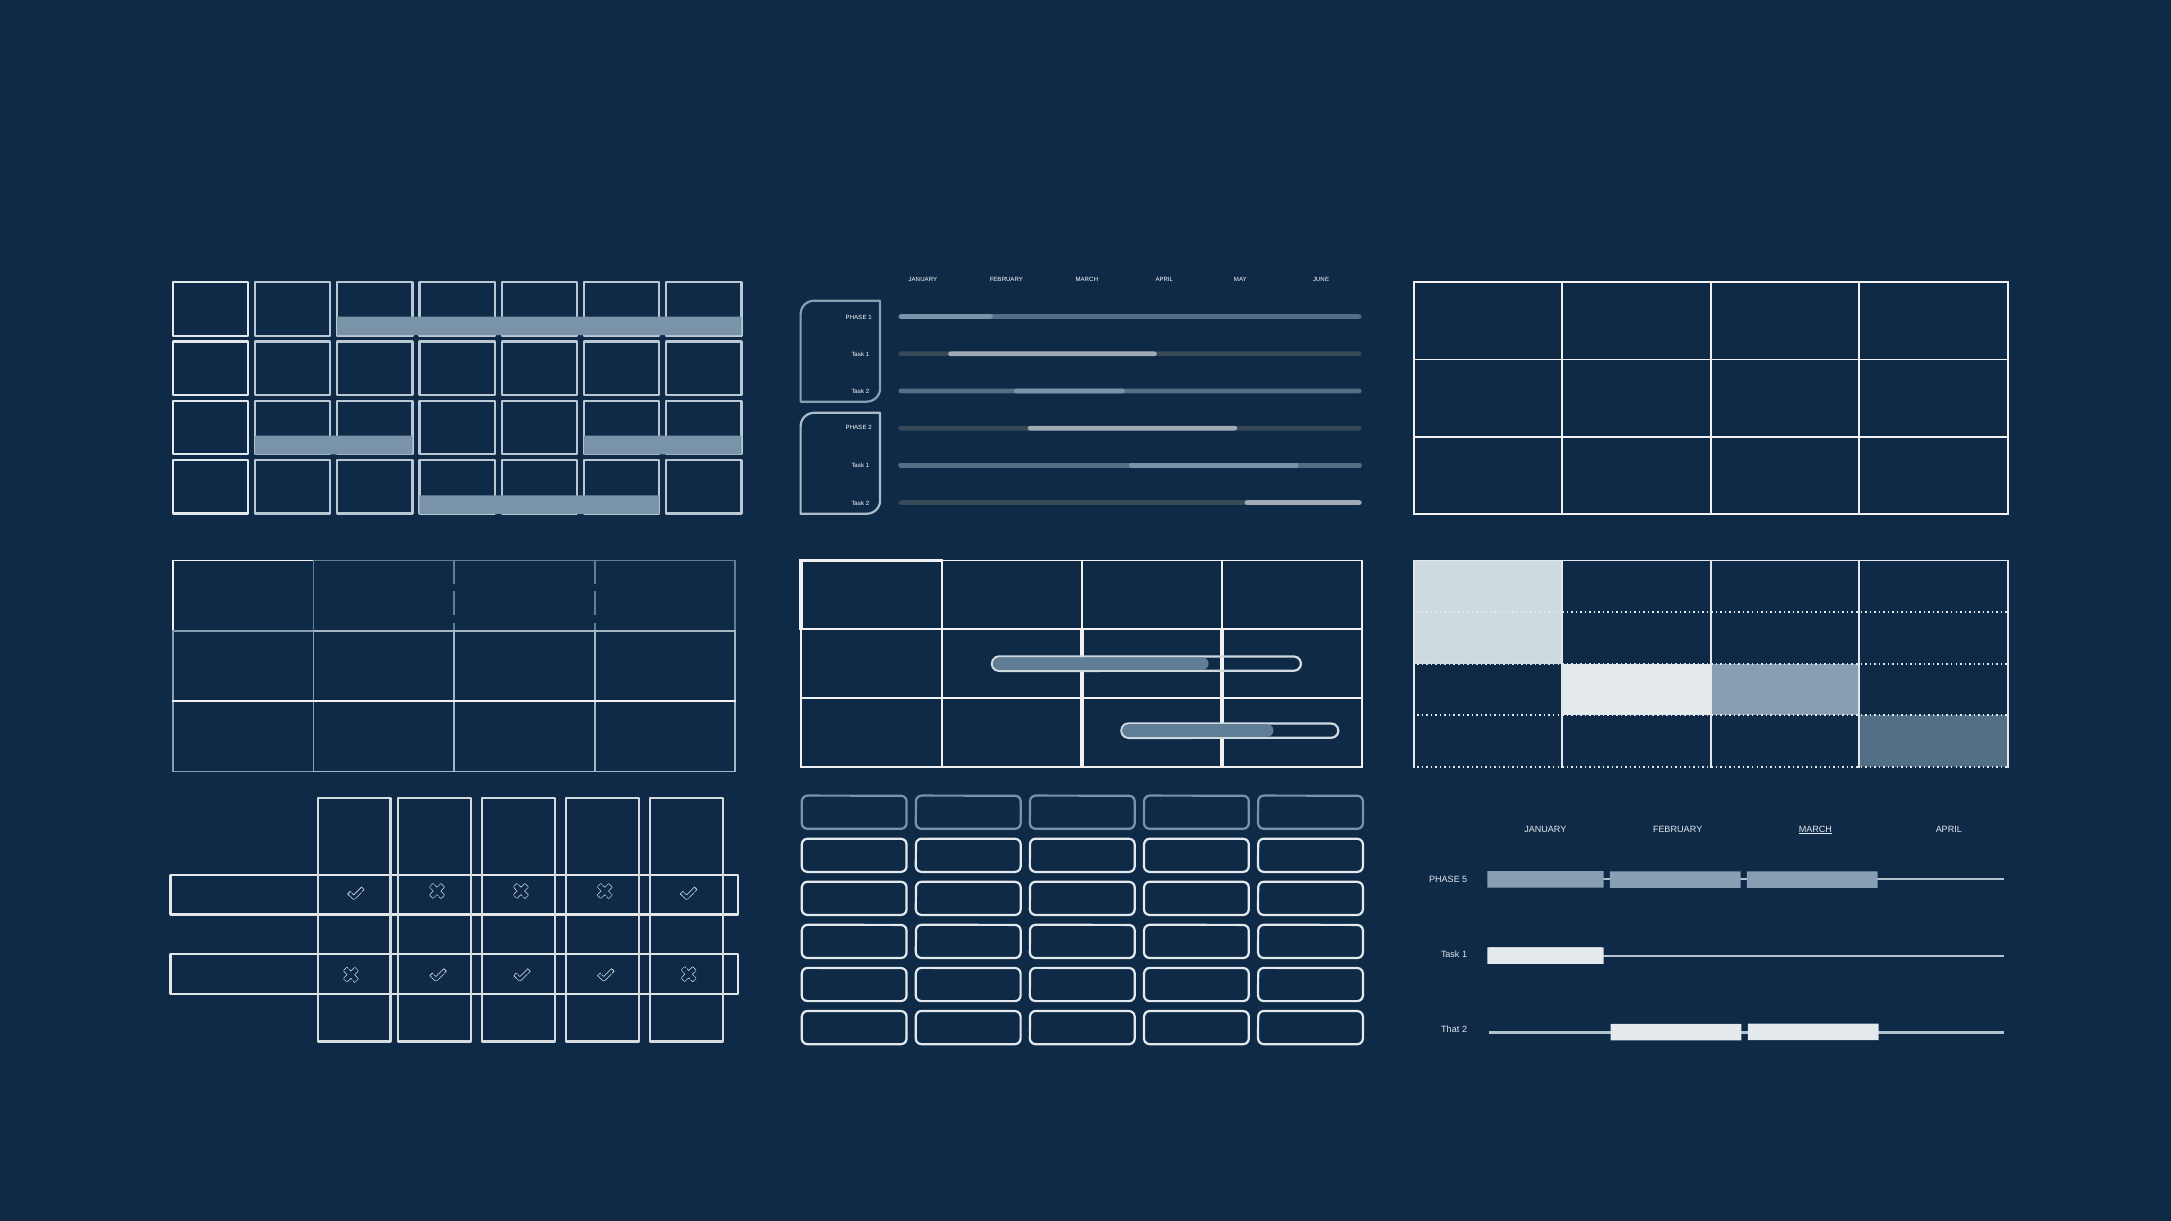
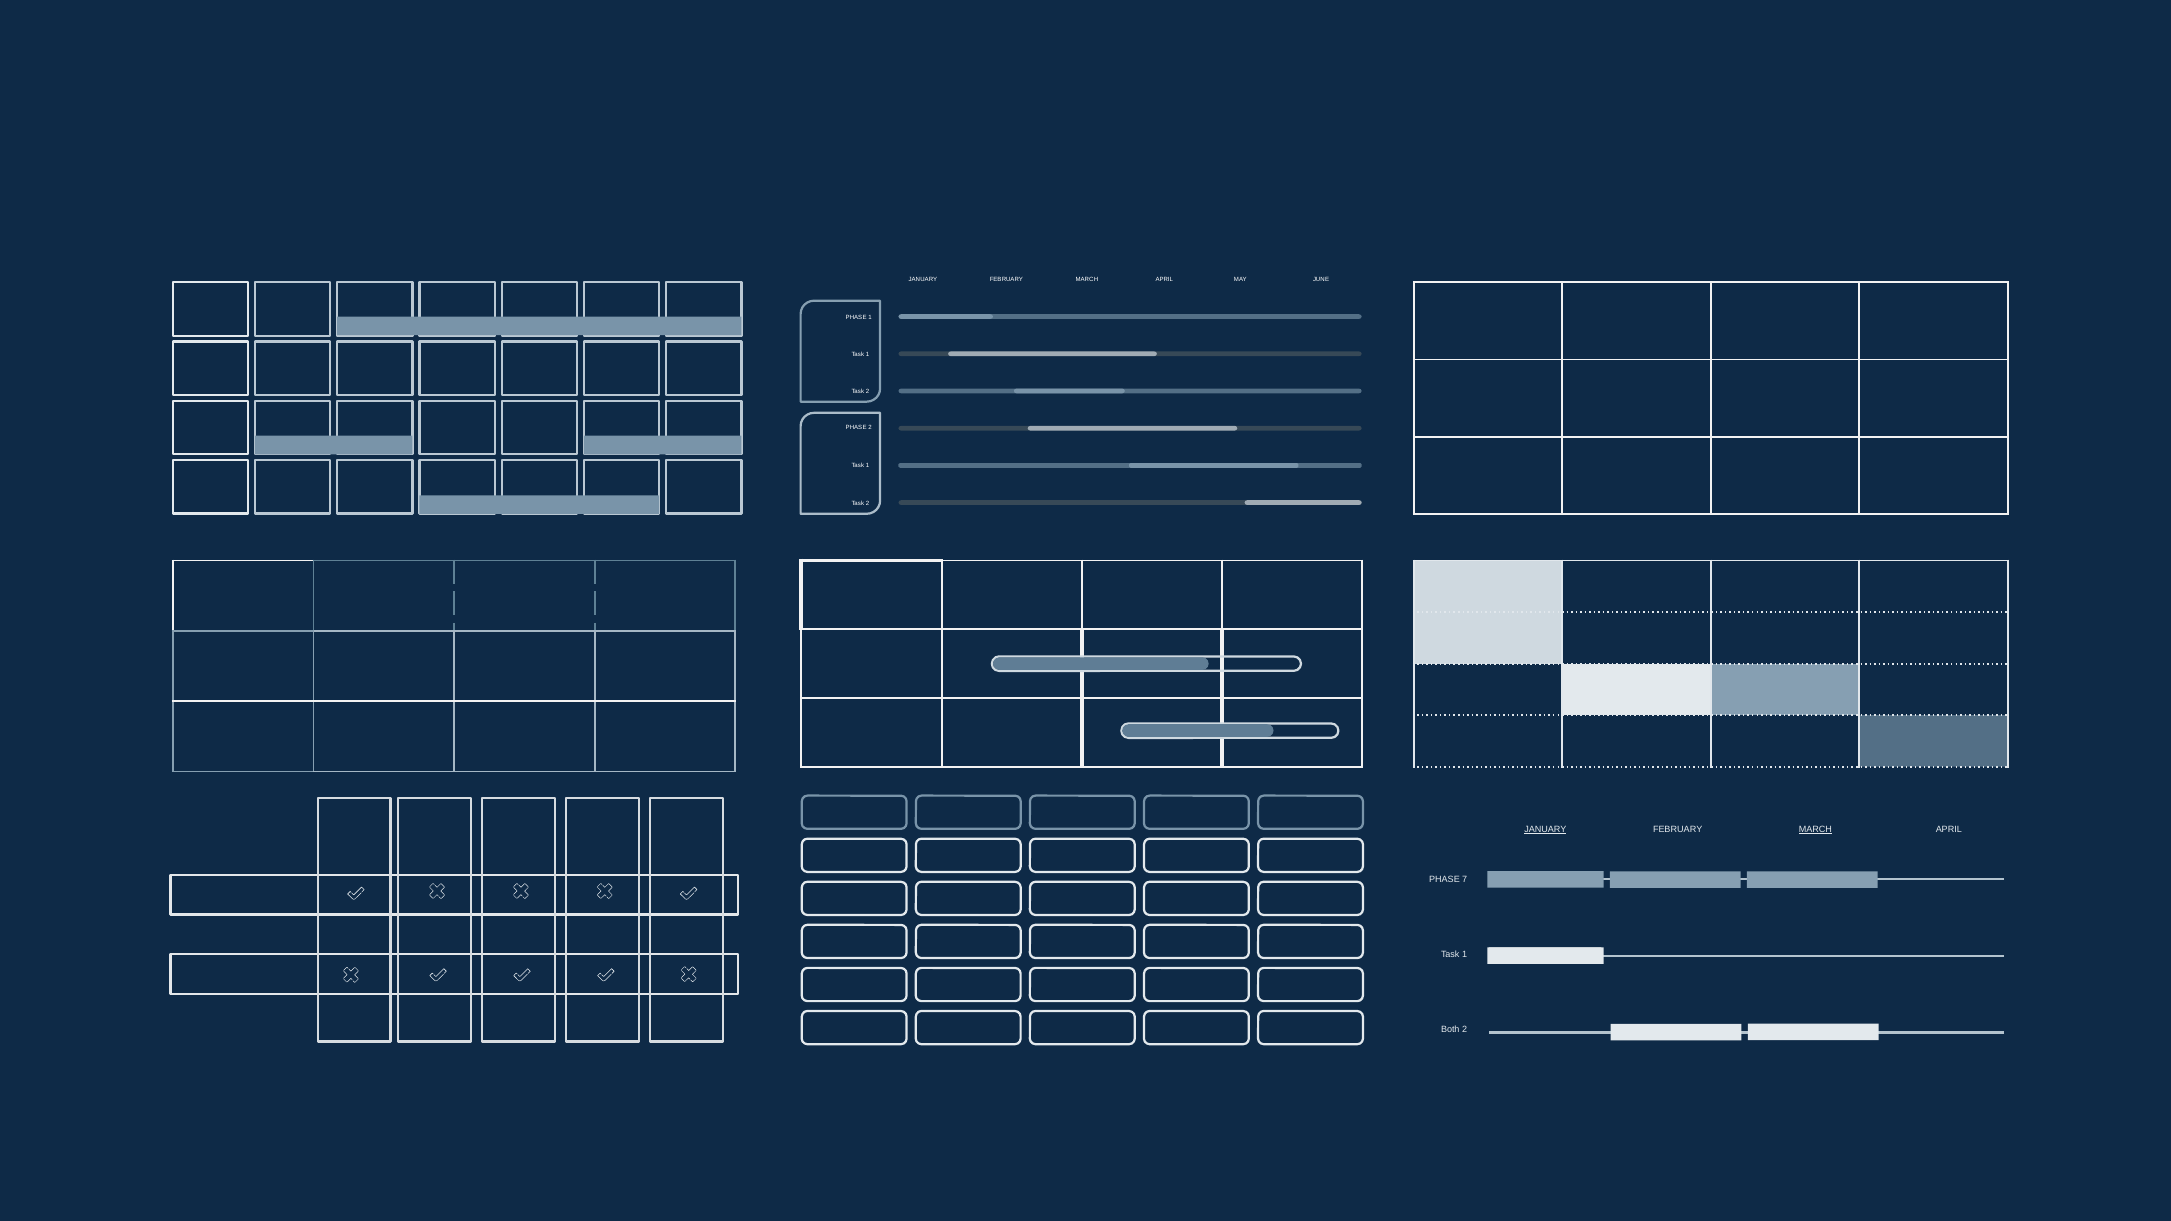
JANUARY at (1545, 830) underline: none -> present
5: 5 -> 7
That: That -> Both
